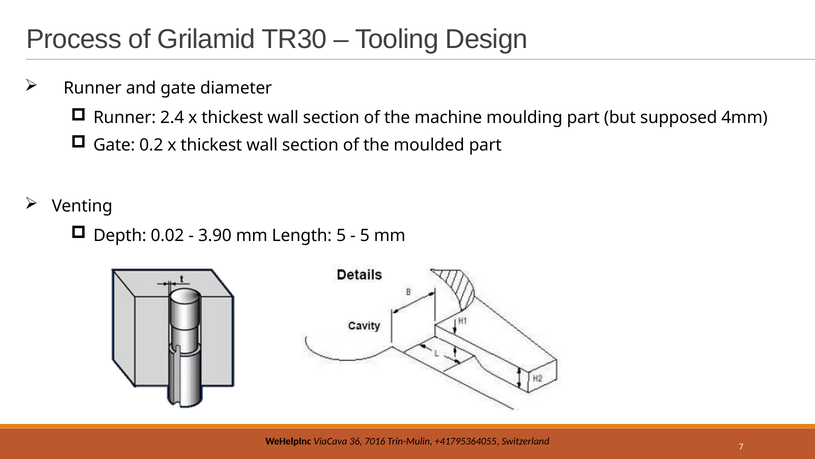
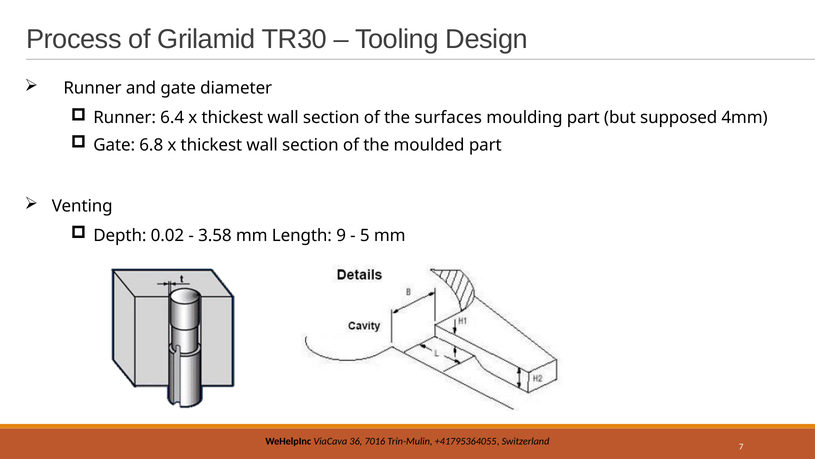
2.4: 2.4 -> 6.4
machine: machine -> surfaces
0.2: 0.2 -> 6.8
3.90: 3.90 -> 3.58
Length 5: 5 -> 9
